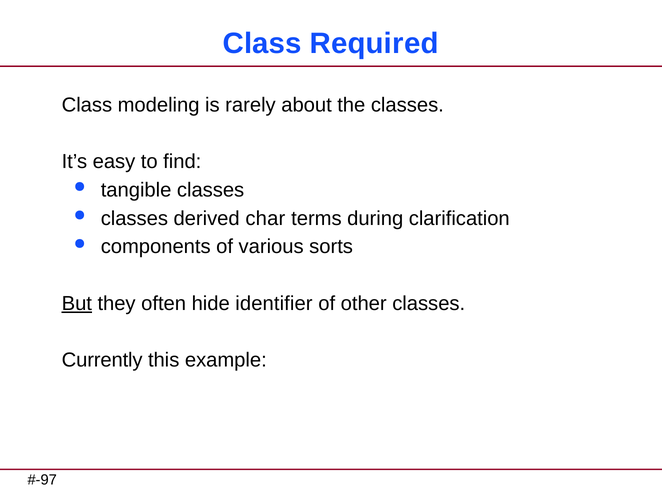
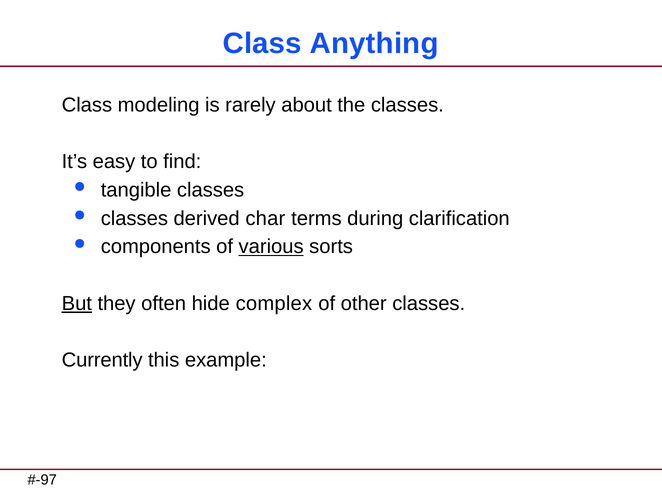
Required: Required -> Anything
various underline: none -> present
identifier: identifier -> complex
